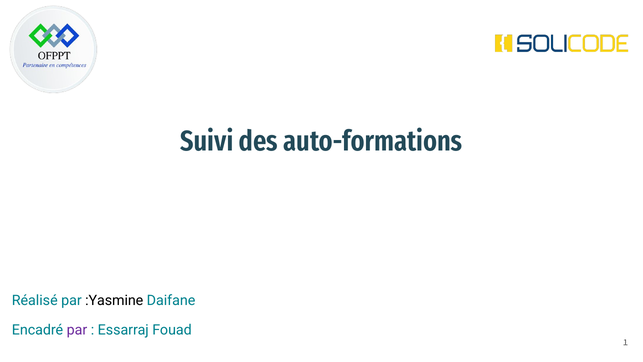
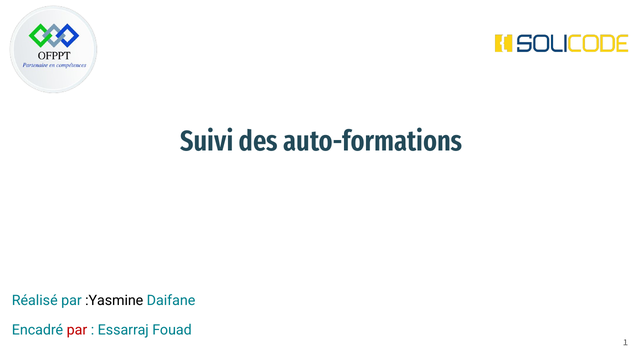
par at (77, 330) colour: purple -> red
